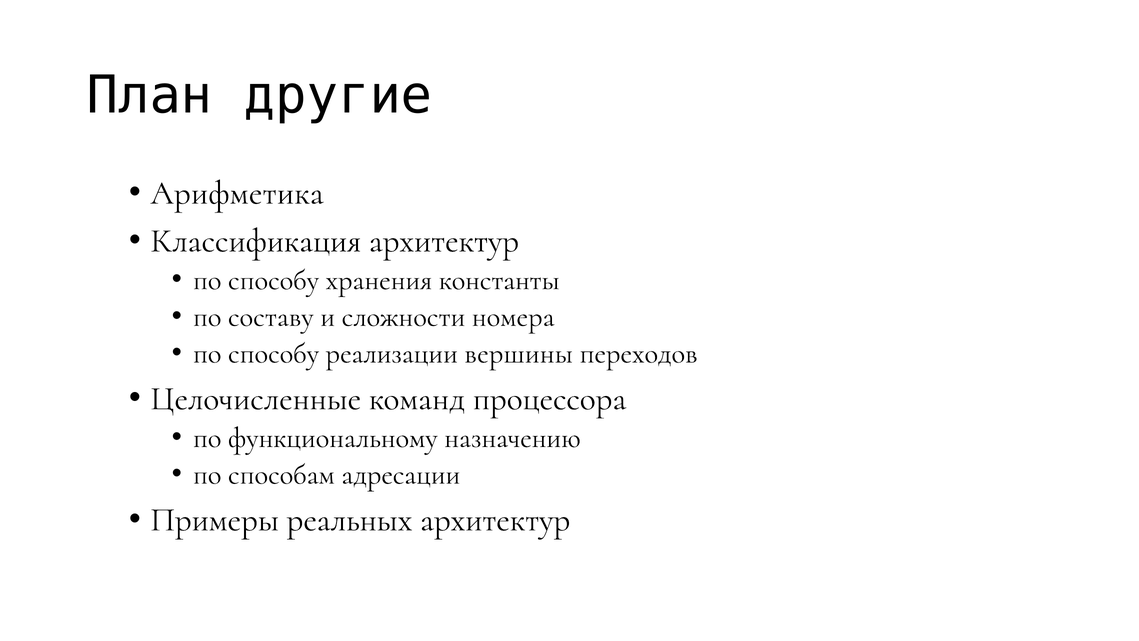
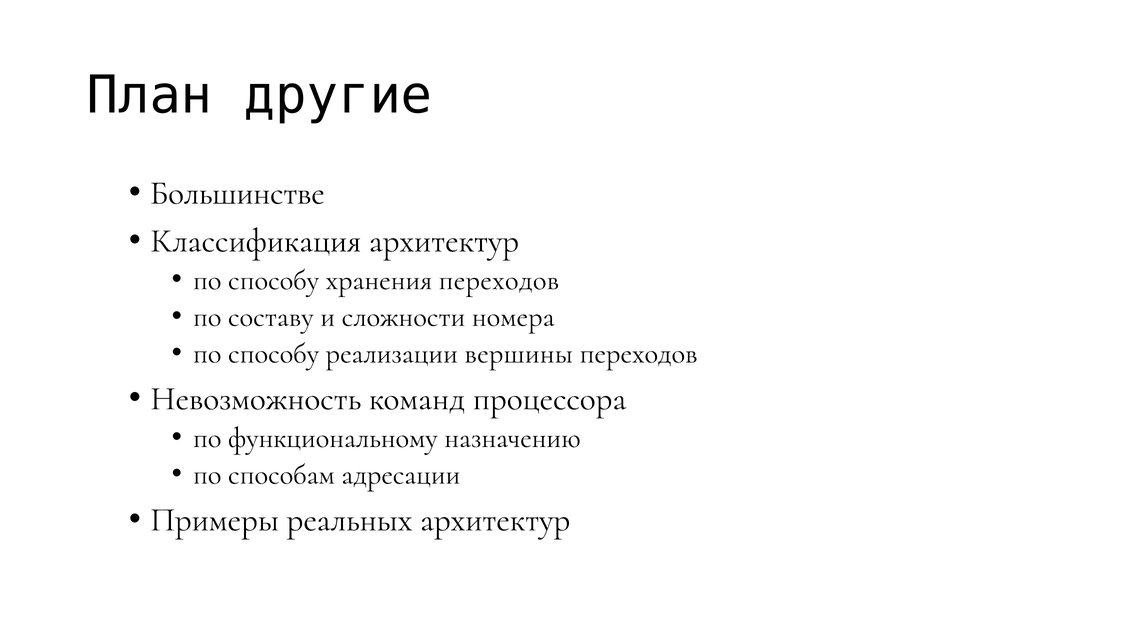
Арифметика: Арифметика -> Большинстве
хранения константы: константы -> переходов
Целочисленные: Целочисленные -> Невозможность
